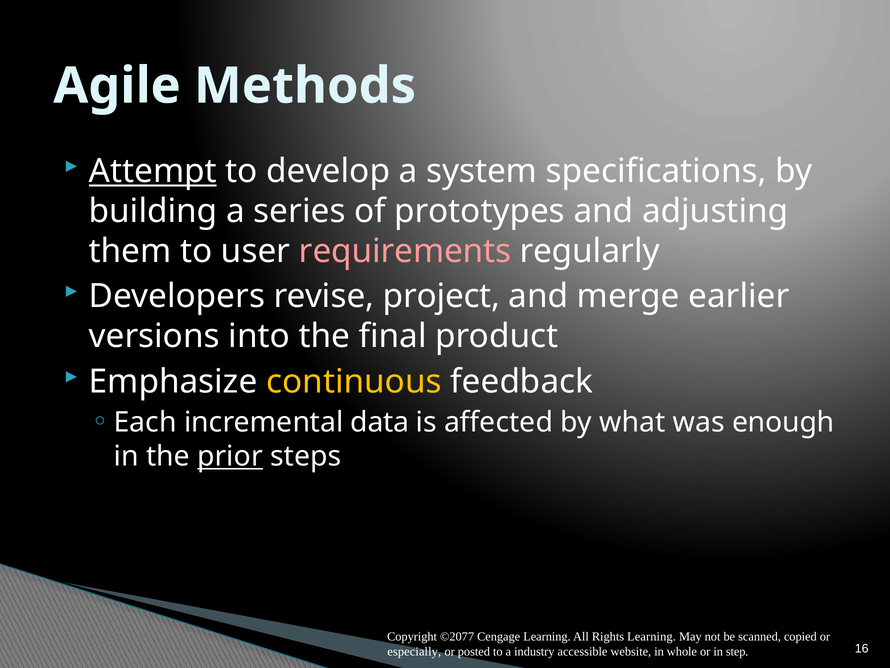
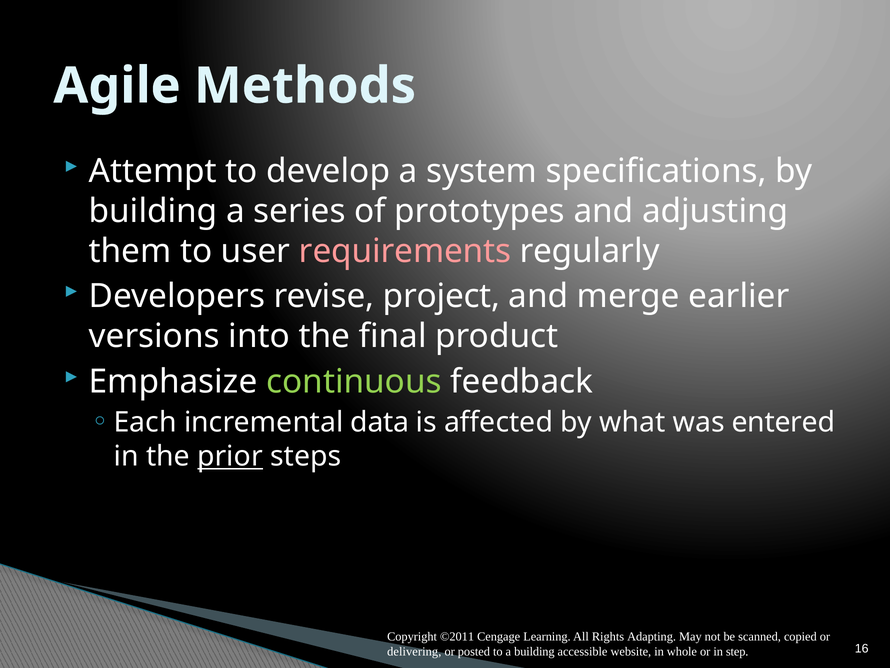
Attempt underline: present -> none
continuous colour: yellow -> light green
enough: enough -> entered
©2077: ©2077 -> ©2011
Rights Learning: Learning -> Adapting
especially: especially -> delivering
a industry: industry -> building
